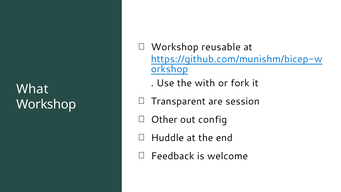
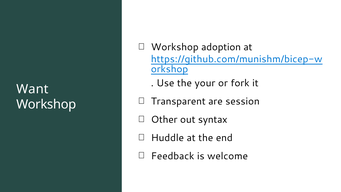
reusable: reusable -> adoption
with: with -> your
What: What -> Want
config: config -> syntax
